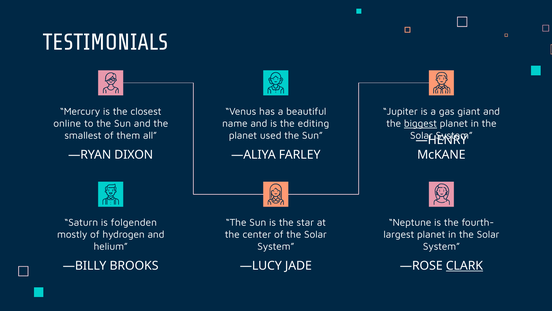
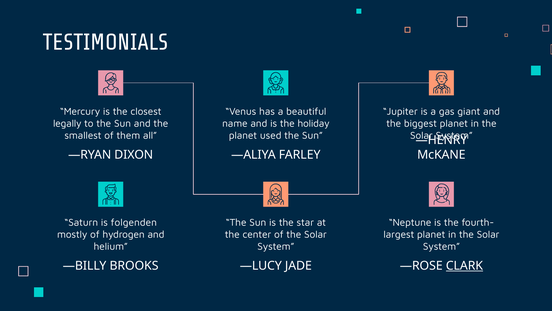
online: online -> legally
editing: editing -> holiday
biggest underline: present -> none
